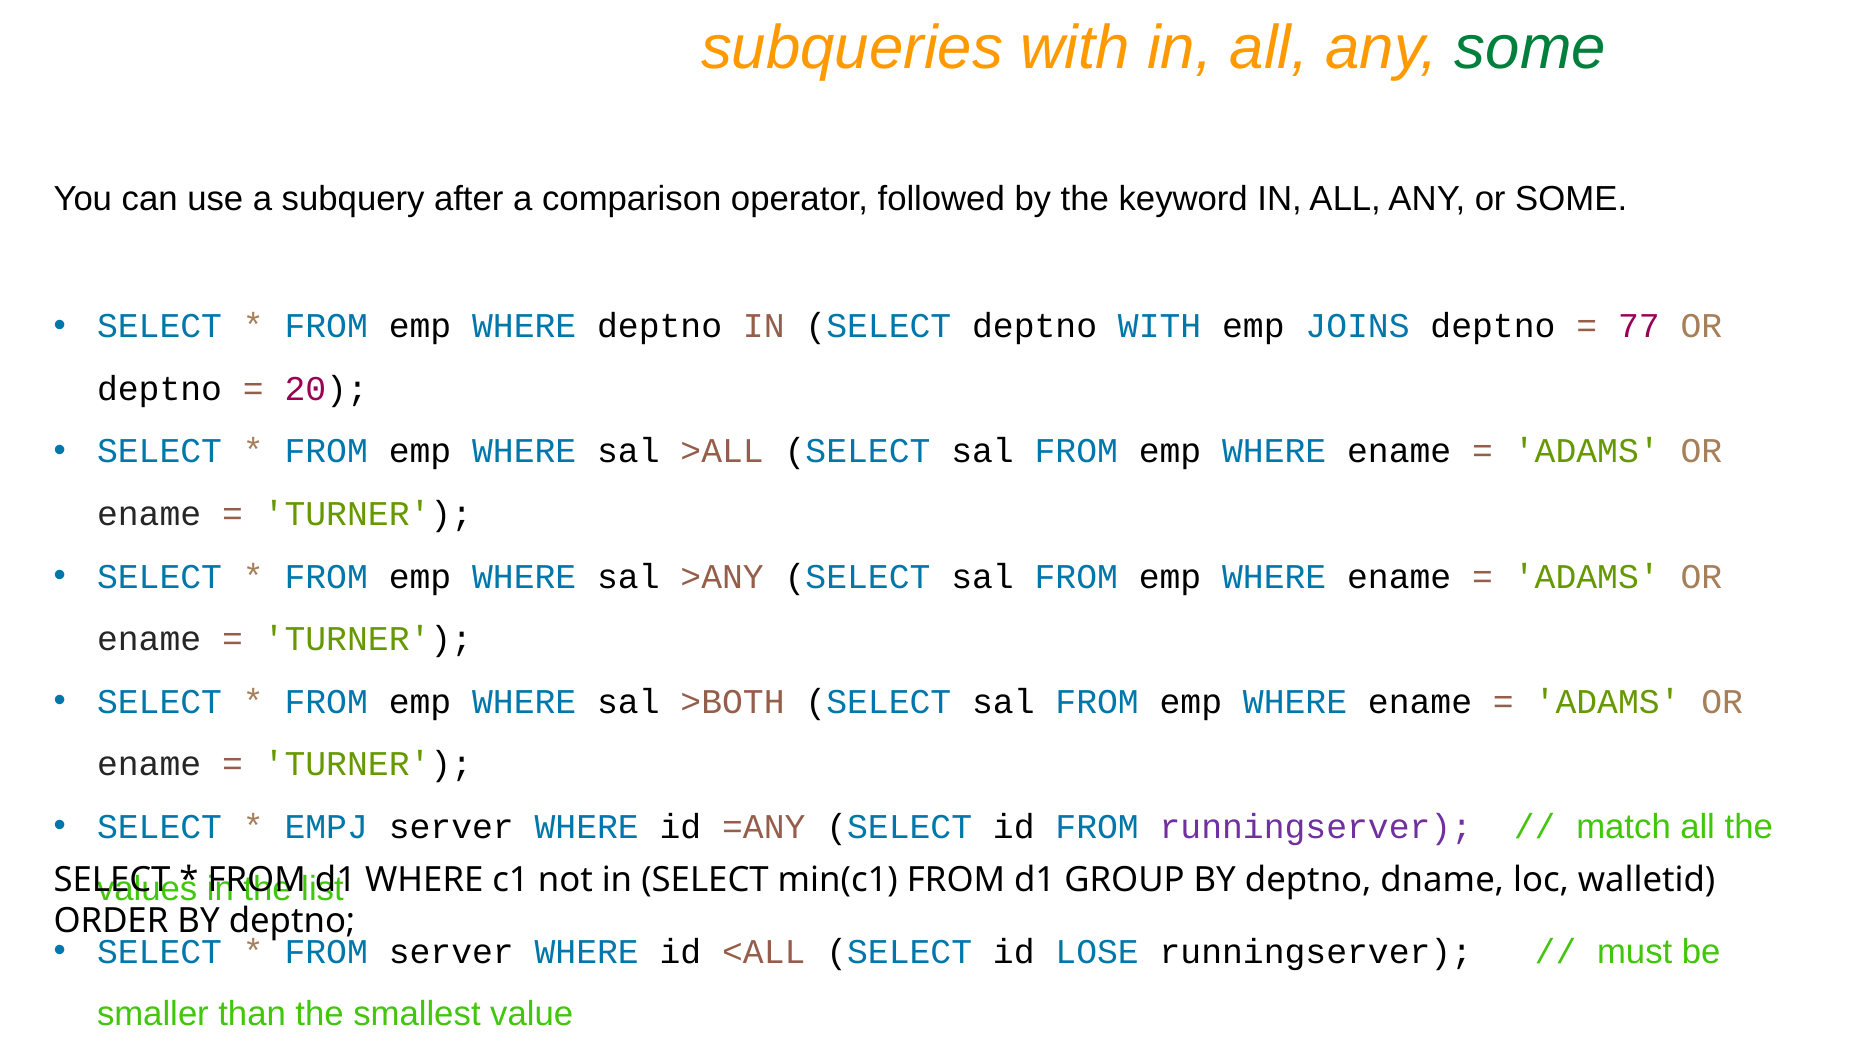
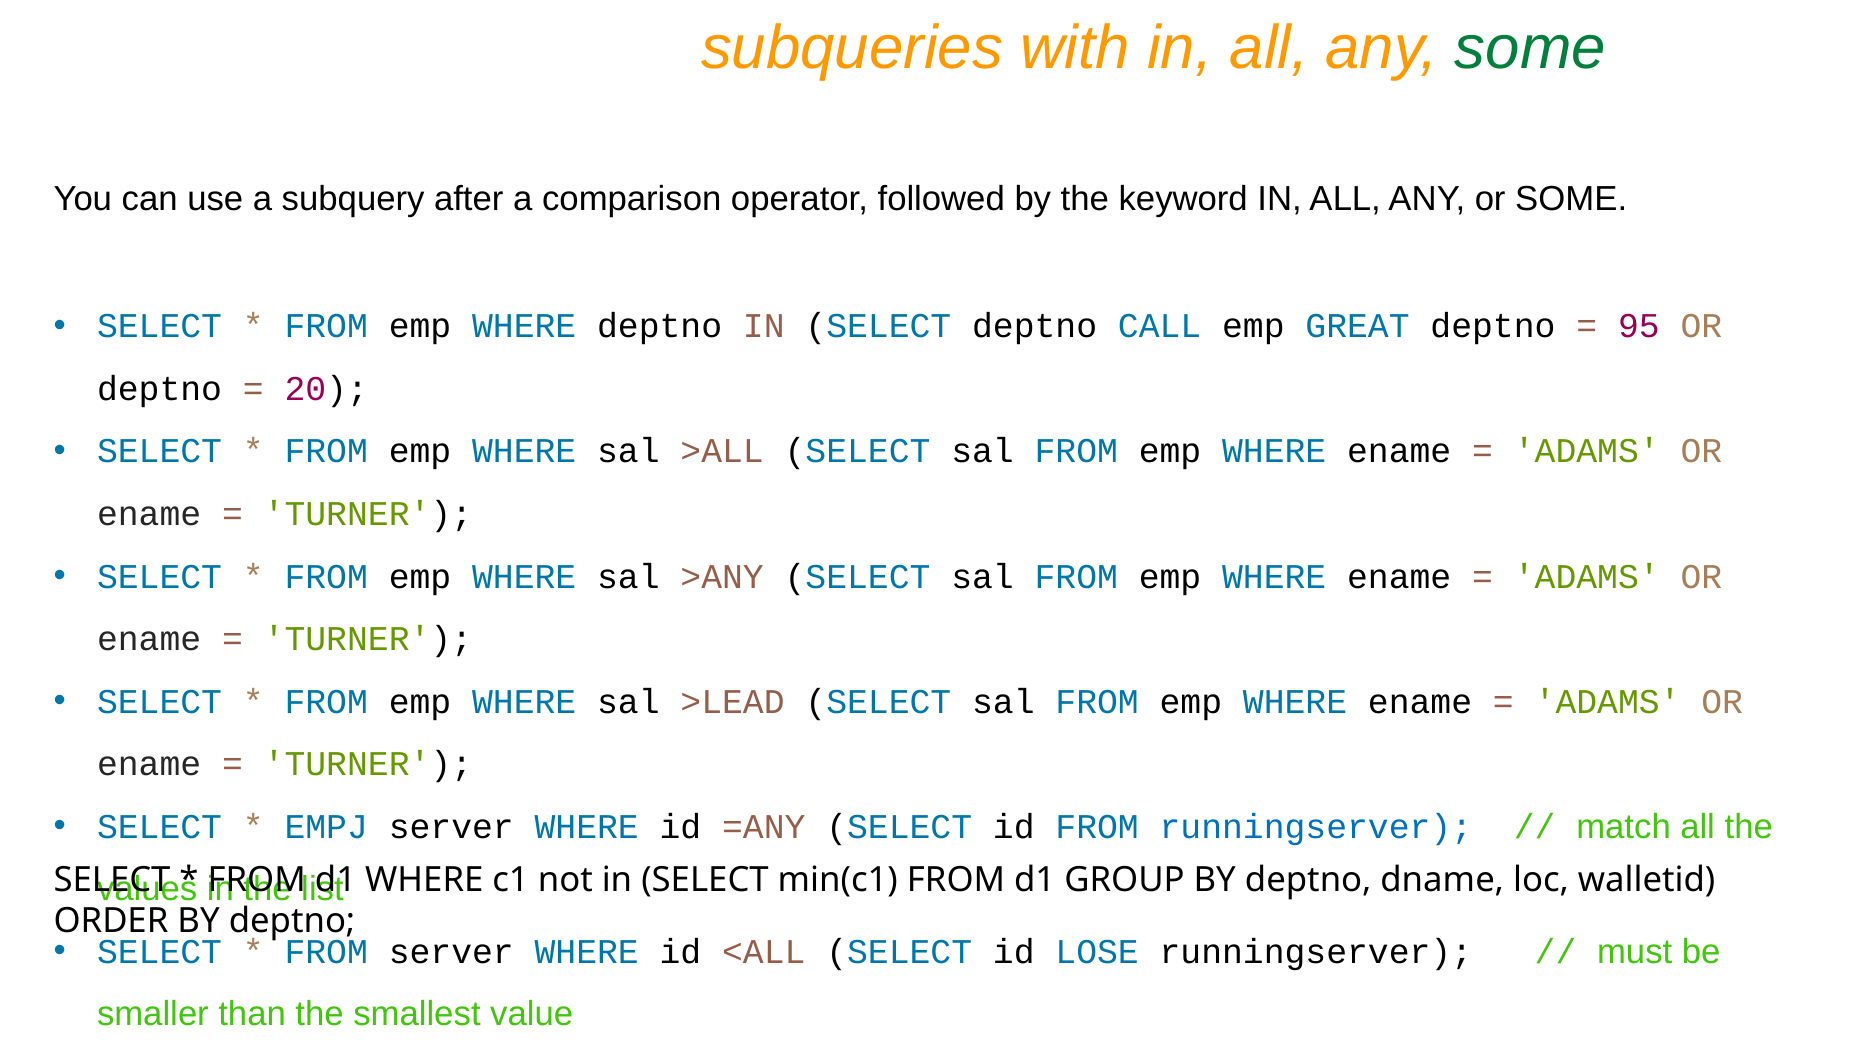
deptno WITH: WITH -> CALL
JOINS: JOINS -> GREAT
77: 77 -> 95
>BOTH: >BOTH -> >LEAD
runningserver at (1316, 826) colour: purple -> blue
